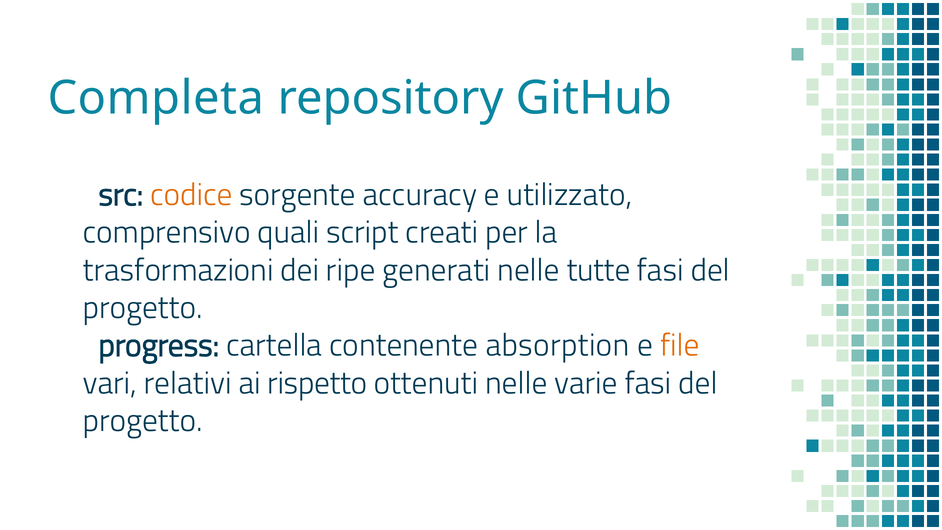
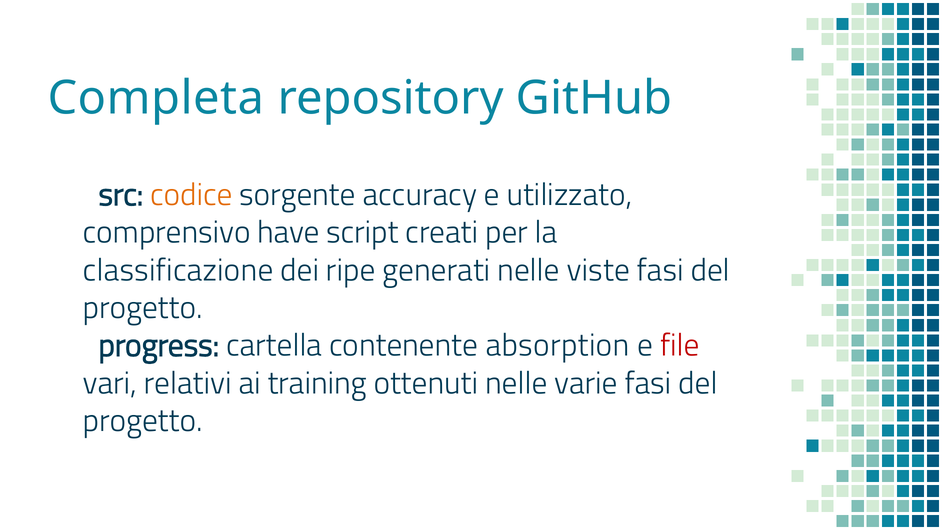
quali: quali -> have
trasformazioni: trasformazioni -> classificazione
tutte: tutte -> viste
file colour: orange -> red
rispetto: rispetto -> training
